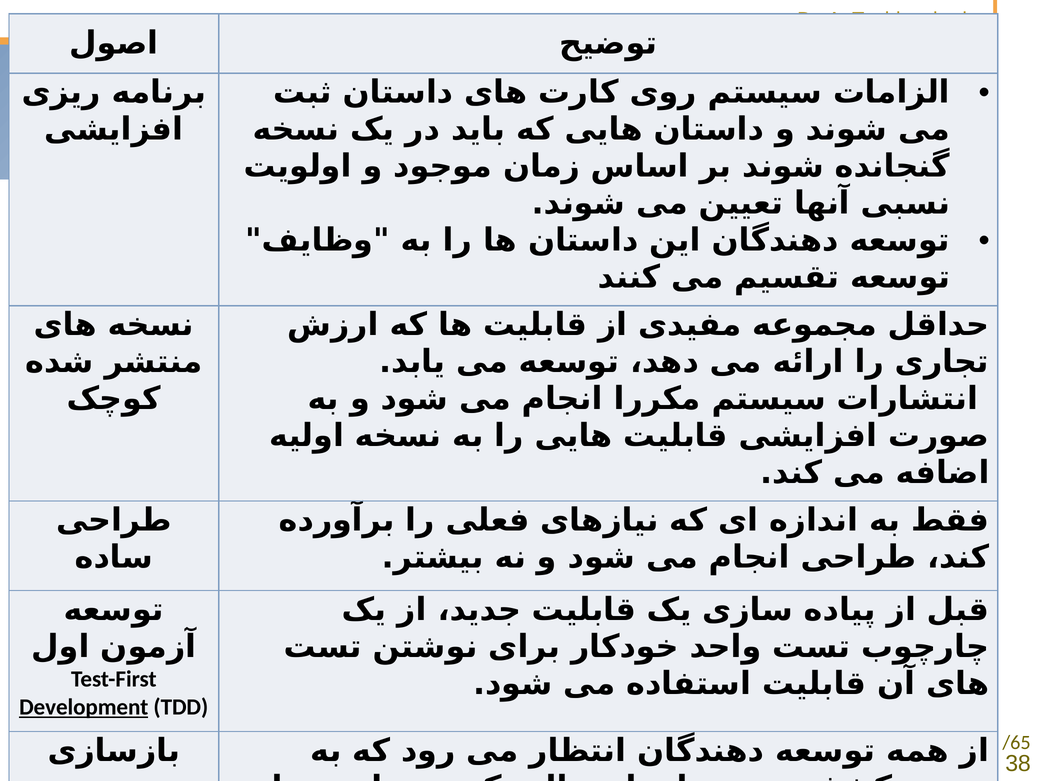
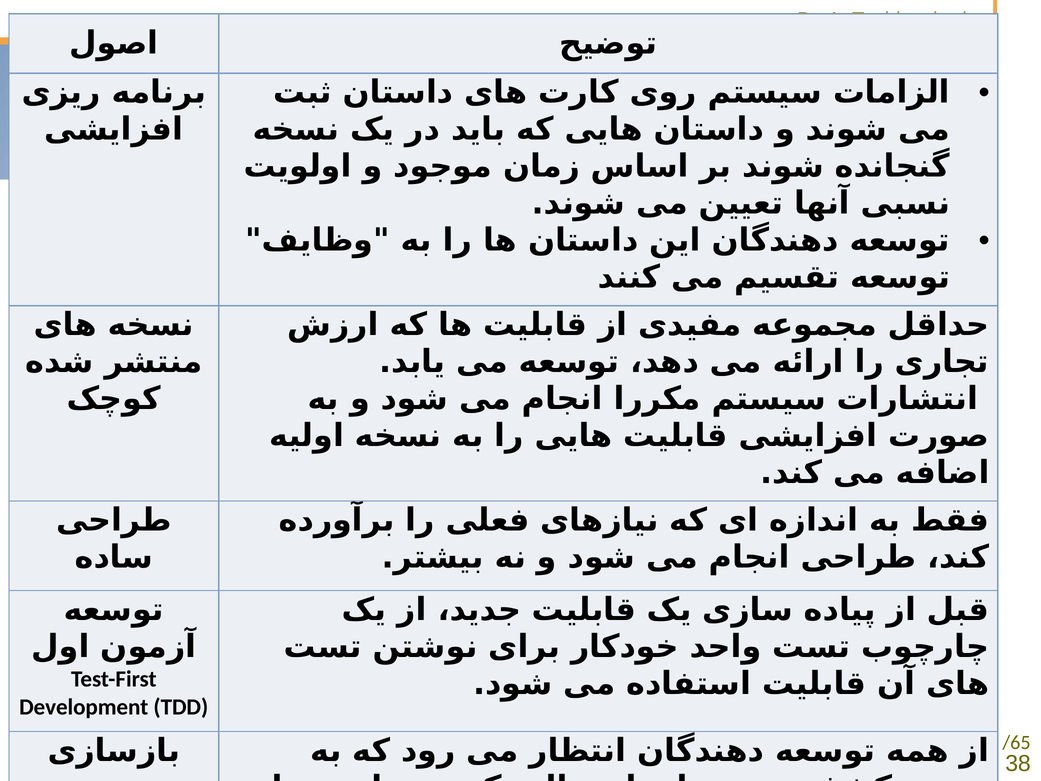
Development at (84, 707) underline: present -> none
